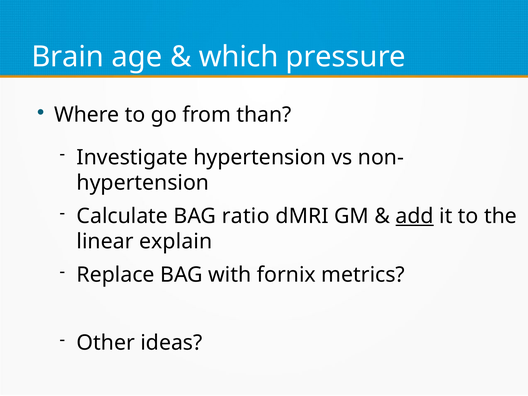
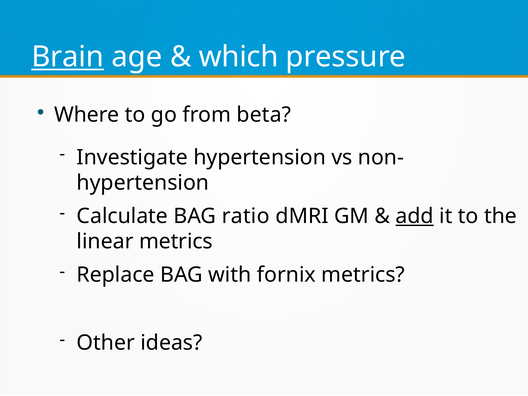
Brain underline: none -> present
than: than -> beta
linear explain: explain -> metrics
